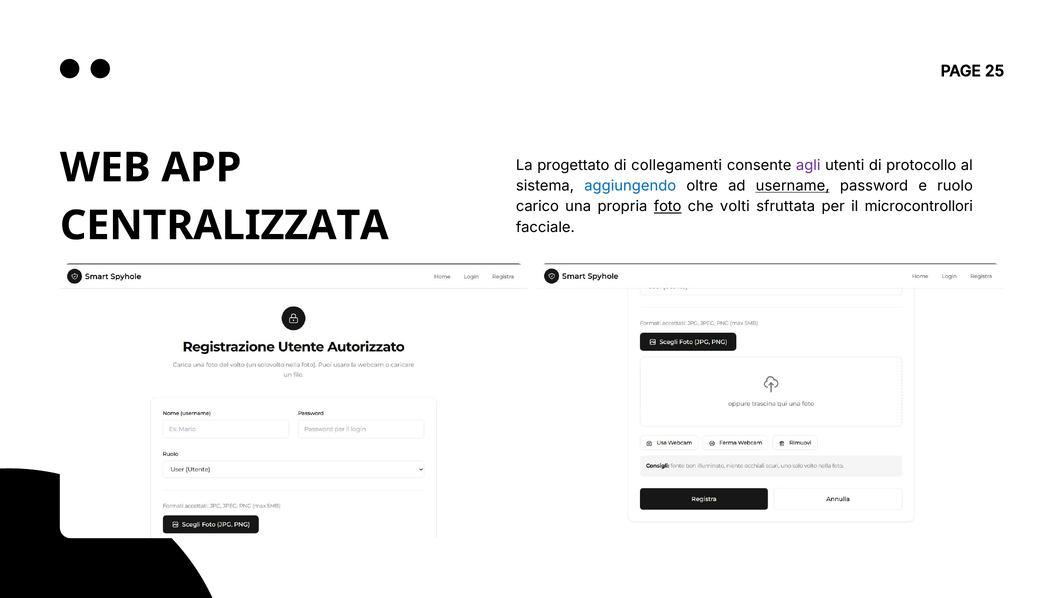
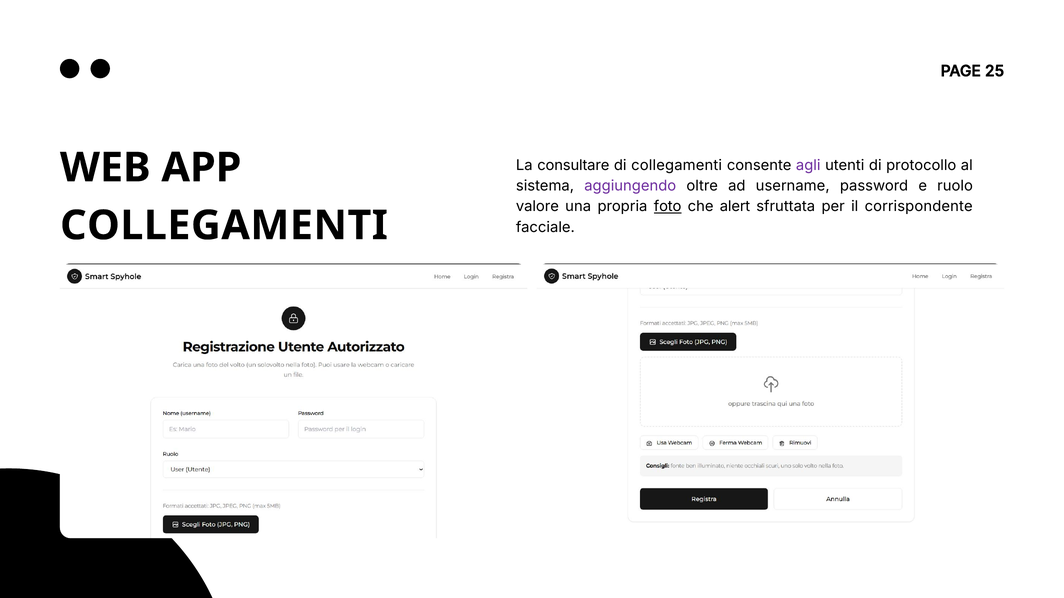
progettato: progettato -> consultare
aggiungendo colour: blue -> purple
username underline: present -> none
carico: carico -> valore
volti: volti -> alert
microcontrollori: microcontrollori -> corrispondente
CENTRALIZZATA at (224, 226): CENTRALIZZATA -> COLLEGAMENTI
